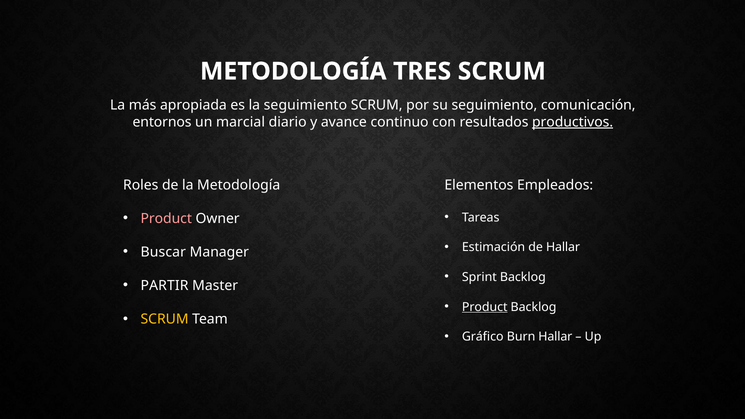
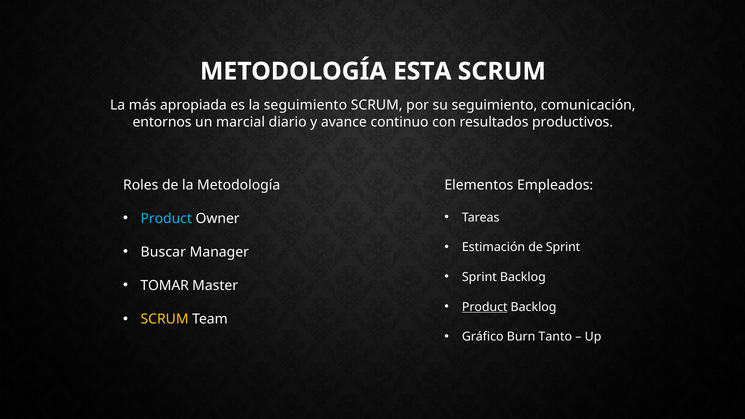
TRES: TRES -> ESTA
productivos underline: present -> none
Product at (166, 219) colour: pink -> light blue
de Hallar: Hallar -> Sprint
PARTIR: PARTIR -> TOMAR
Burn Hallar: Hallar -> Tanto
